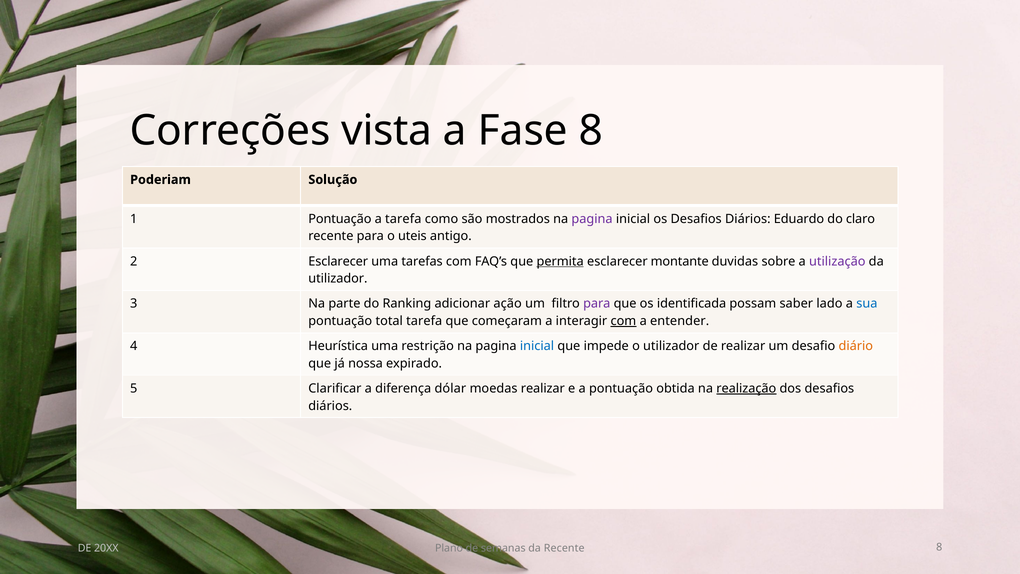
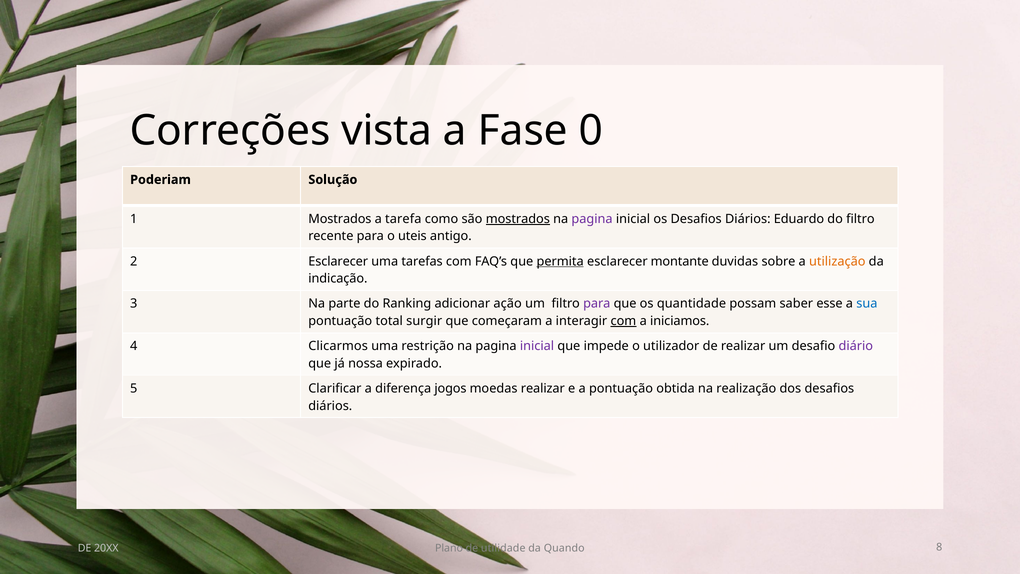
Fase 8: 8 -> 0
1 Pontuação: Pontuação -> Mostrados
mostrados at (518, 219) underline: none -> present
do claro: claro -> filtro
utilização colour: purple -> orange
utilizador at (338, 279): utilizador -> indicação
identificada: identificada -> quantidade
lado: lado -> esse
total tarefa: tarefa -> surgir
entender: entender -> iniciamos
Heurística: Heurística -> Clicarmos
inicial at (537, 346) colour: blue -> purple
diário colour: orange -> purple
dólar: dólar -> jogos
realização underline: present -> none
semanas: semanas -> utilidade
da Recente: Recente -> Quando
